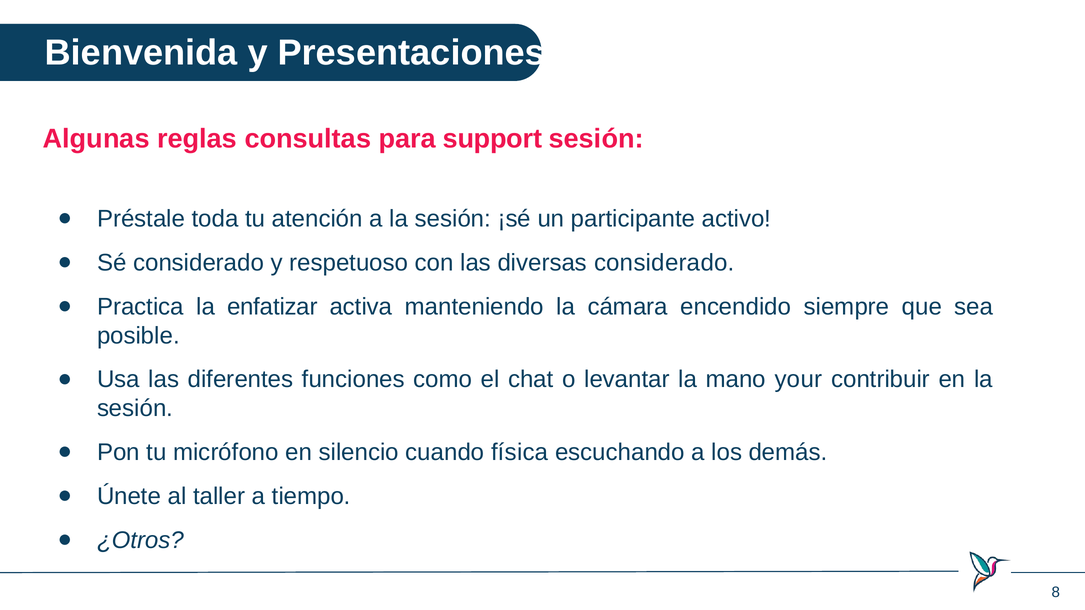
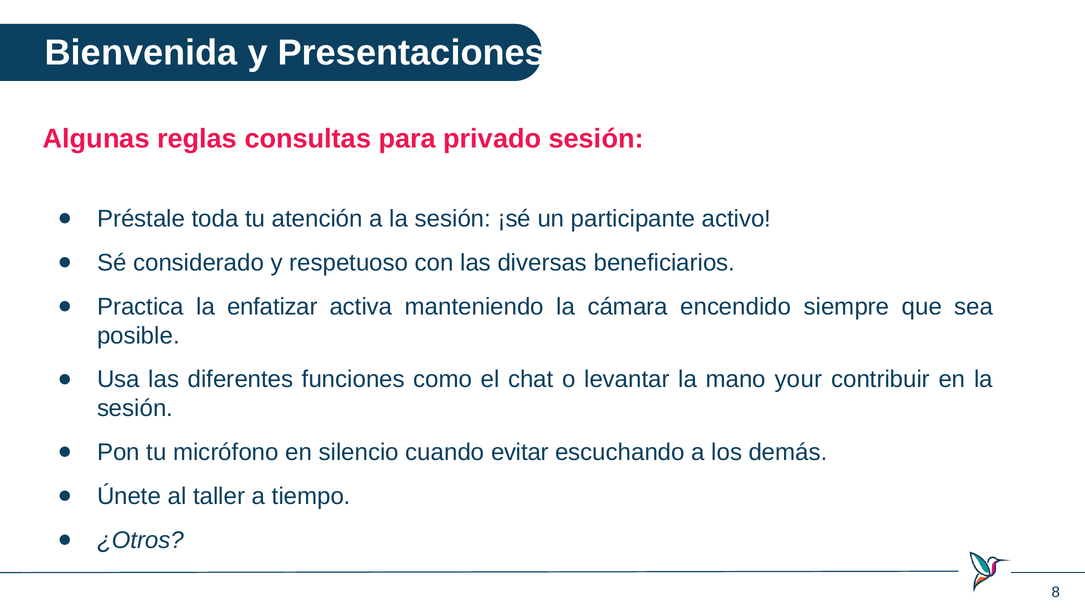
support: support -> privado
diversas considerado: considerado -> beneficiarios
física: física -> evitar
